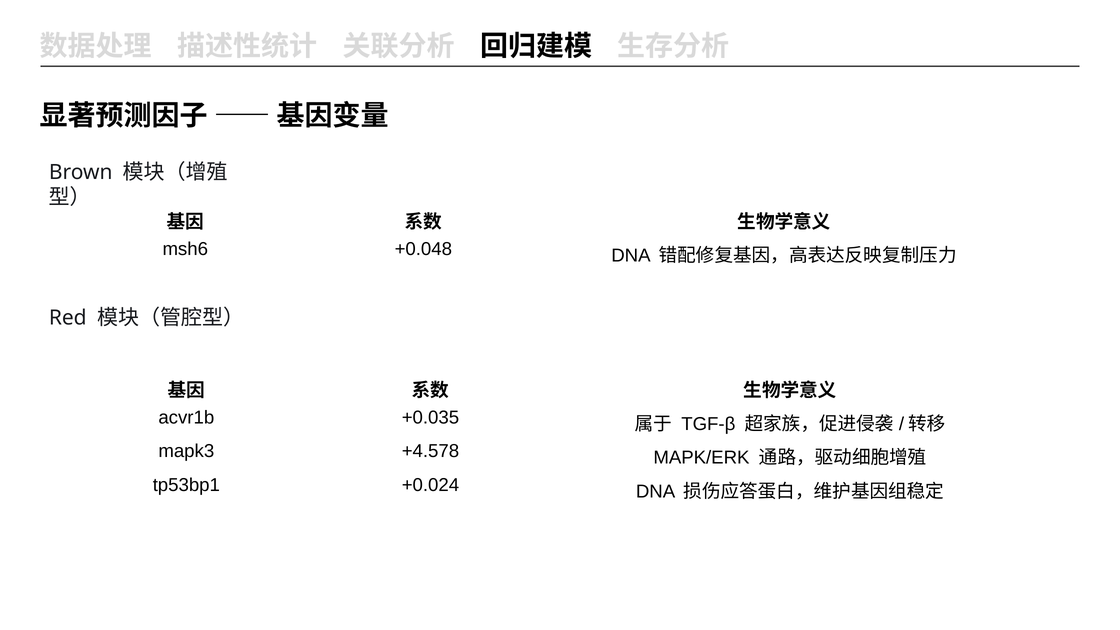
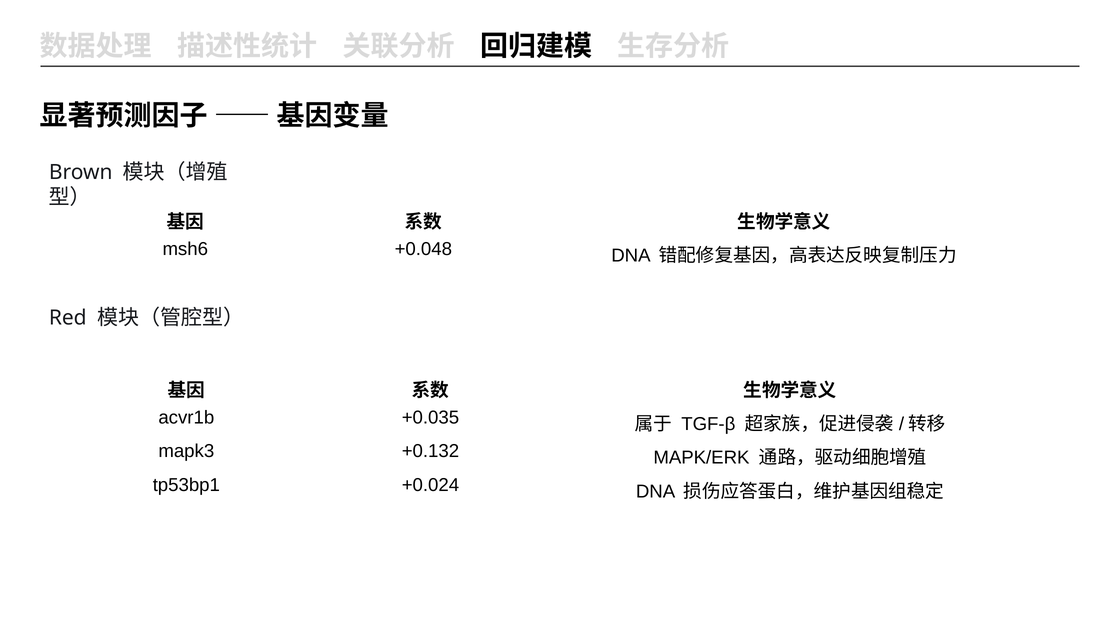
+4.578: +4.578 -> +0.132
